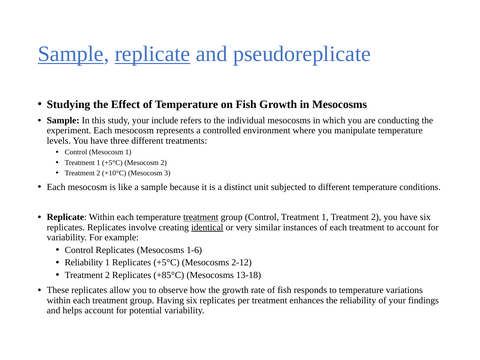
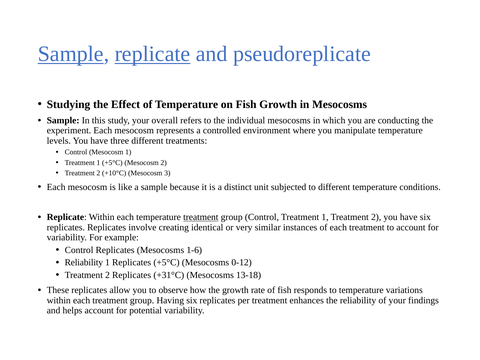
include: include -> overall
identical underline: present -> none
2-12: 2-12 -> 0-12
+85°C: +85°C -> +31°C
